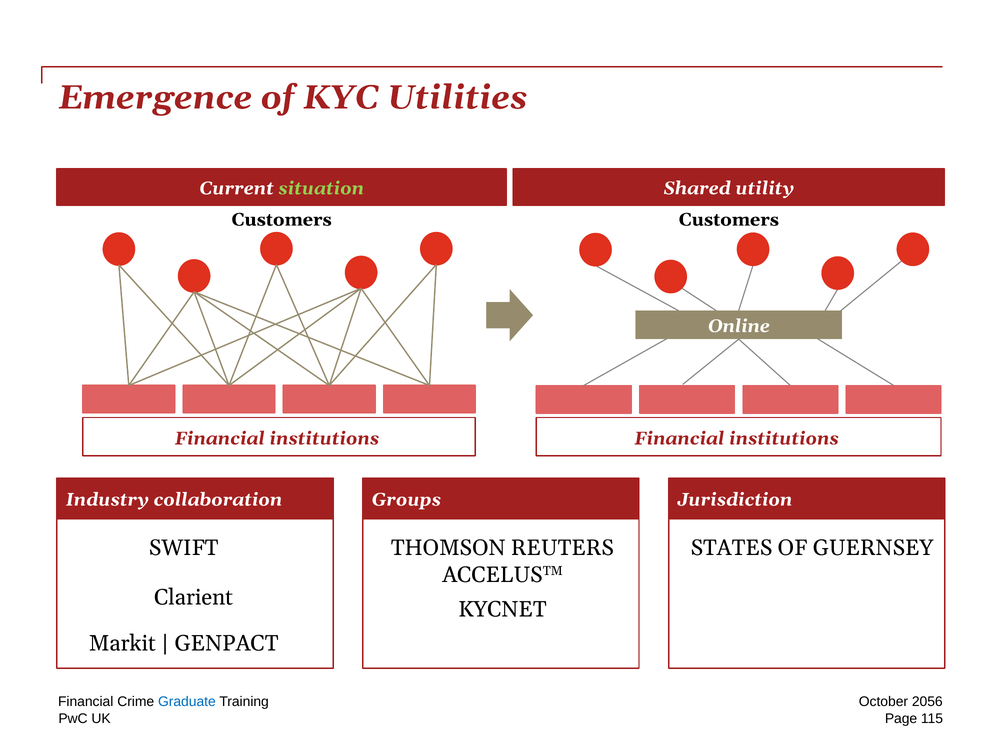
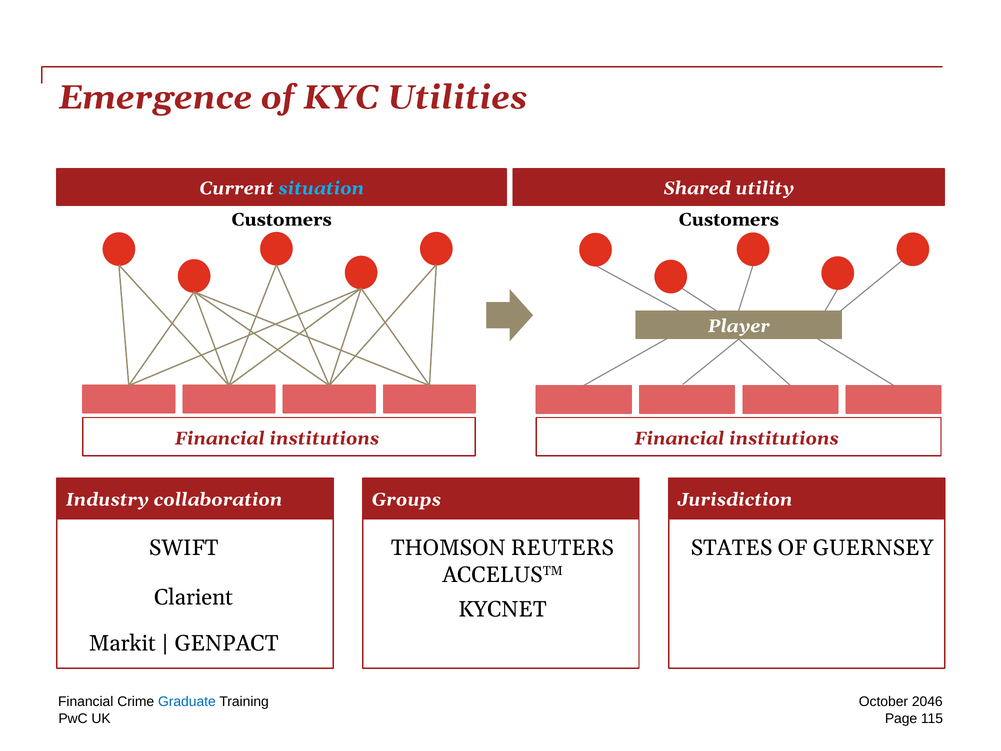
situation colour: light green -> light blue
Online: Online -> Player
2056: 2056 -> 2046
